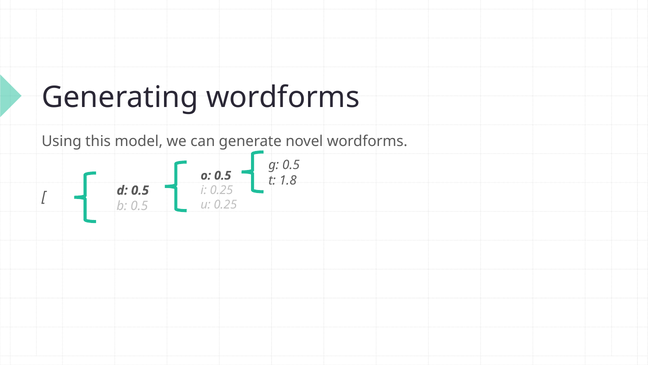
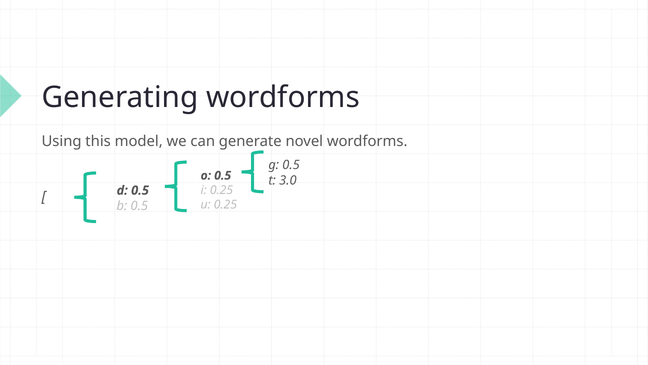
1.8: 1.8 -> 3.0
